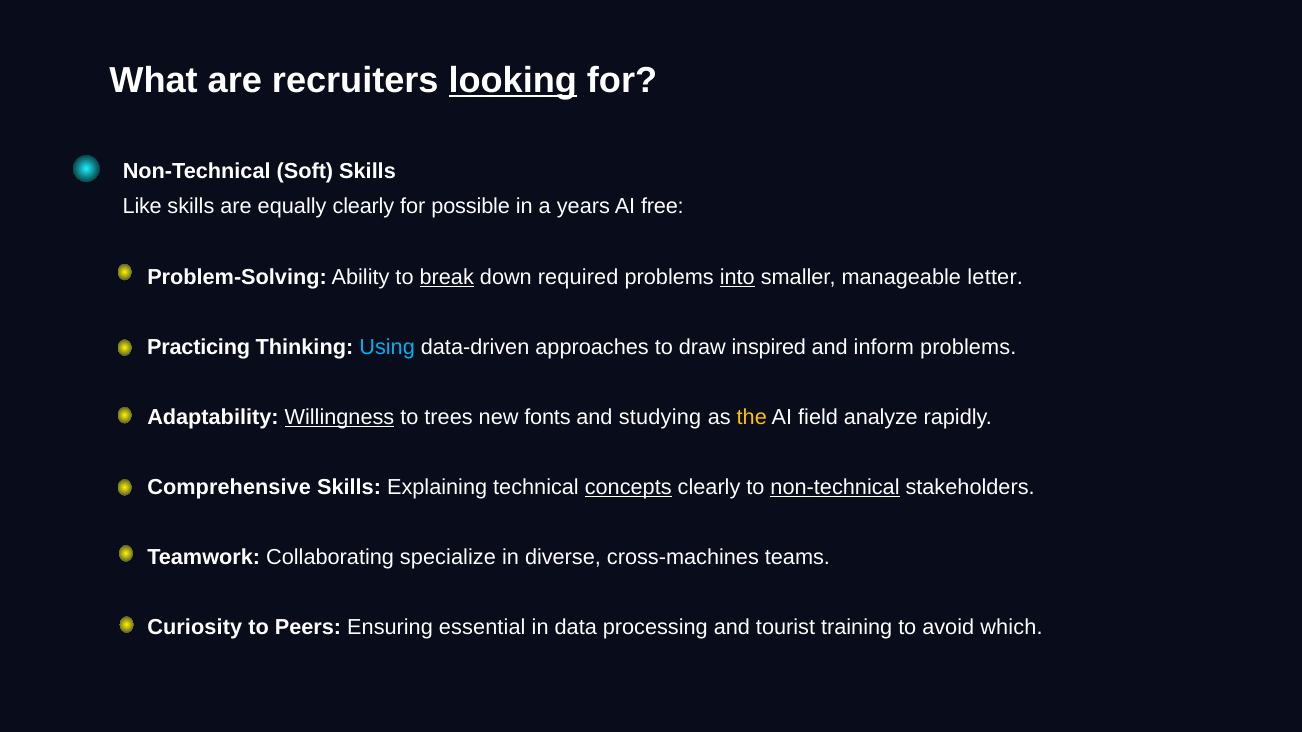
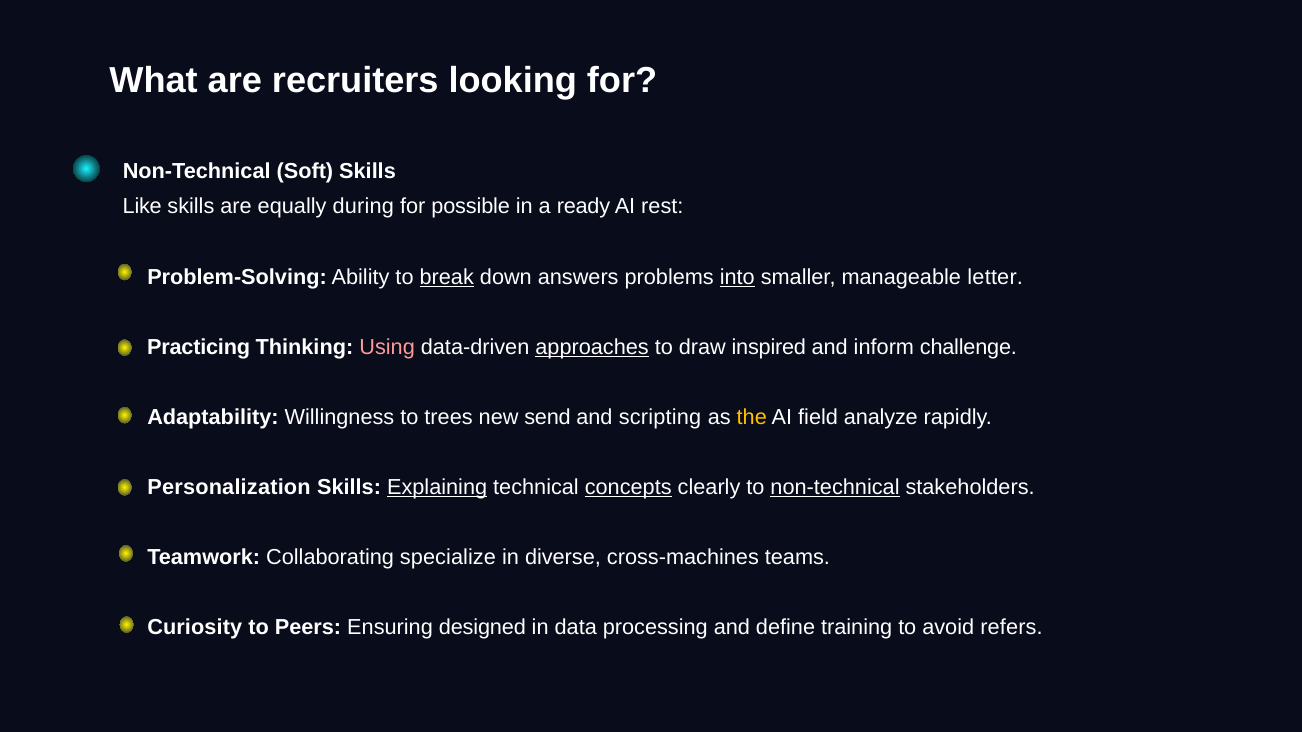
looking underline: present -> none
equally clearly: clearly -> during
years: years -> ready
free: free -> rest
required: required -> answers
Using colour: light blue -> pink
approaches underline: none -> present
inform problems: problems -> challenge
Willingness underline: present -> none
fonts: fonts -> send
studying: studying -> scripting
Comprehensive: Comprehensive -> Personalization
Explaining underline: none -> present
essential: essential -> designed
tourist: tourist -> define
which: which -> refers
